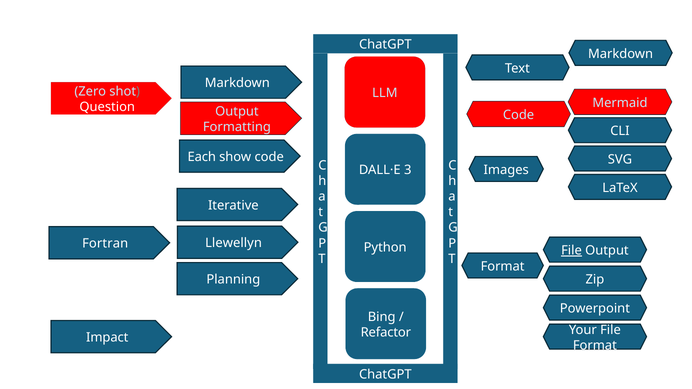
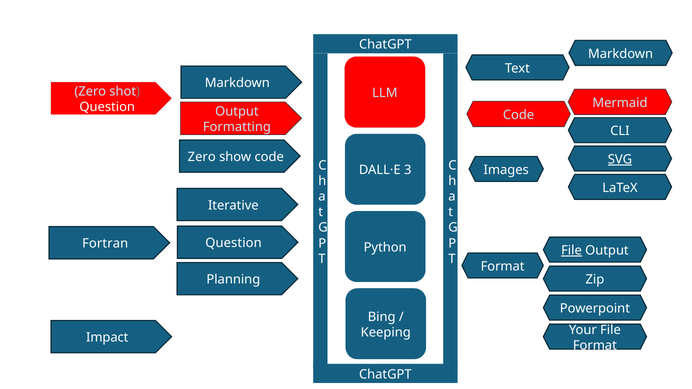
Each at (202, 157): Each -> Zero
SVG underline: none -> present
Llewellyn at (234, 243): Llewellyn -> Question
Refactor: Refactor -> Keeping
